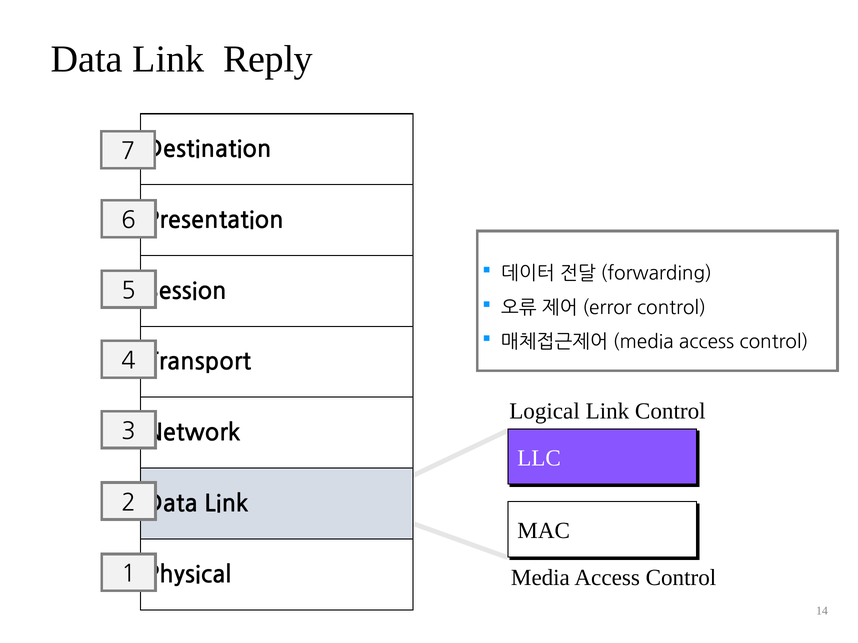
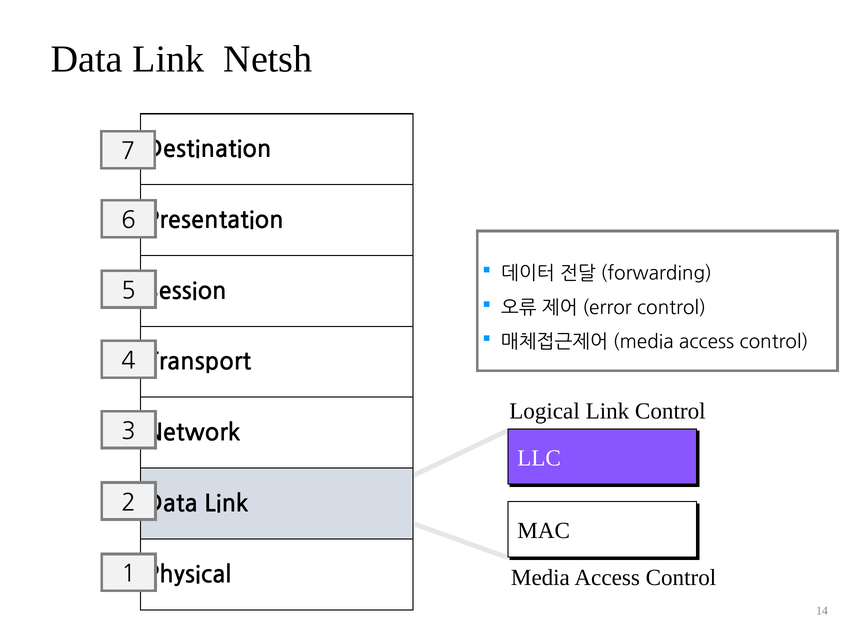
Reply: Reply -> Netsh
